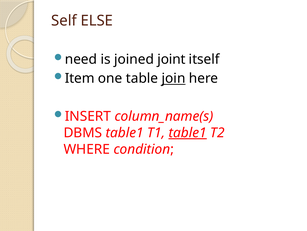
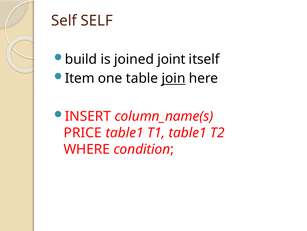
Self ELSE: ELSE -> SELF
need: need -> build
DBMS: DBMS -> PRICE
table1 at (188, 132) underline: present -> none
